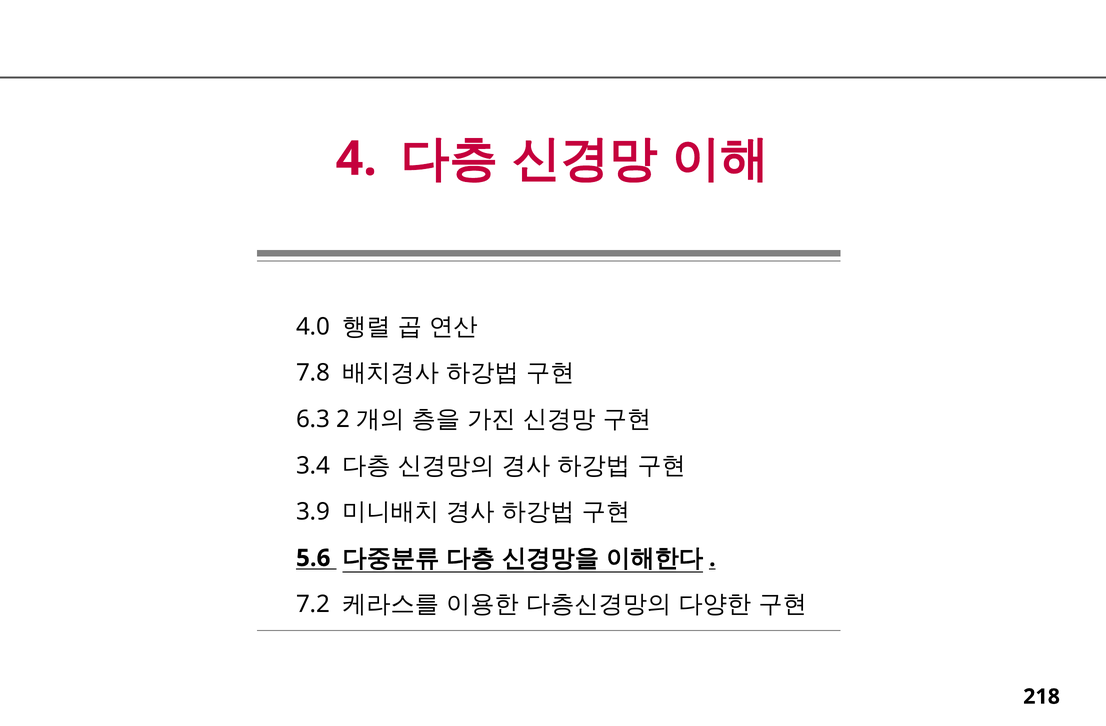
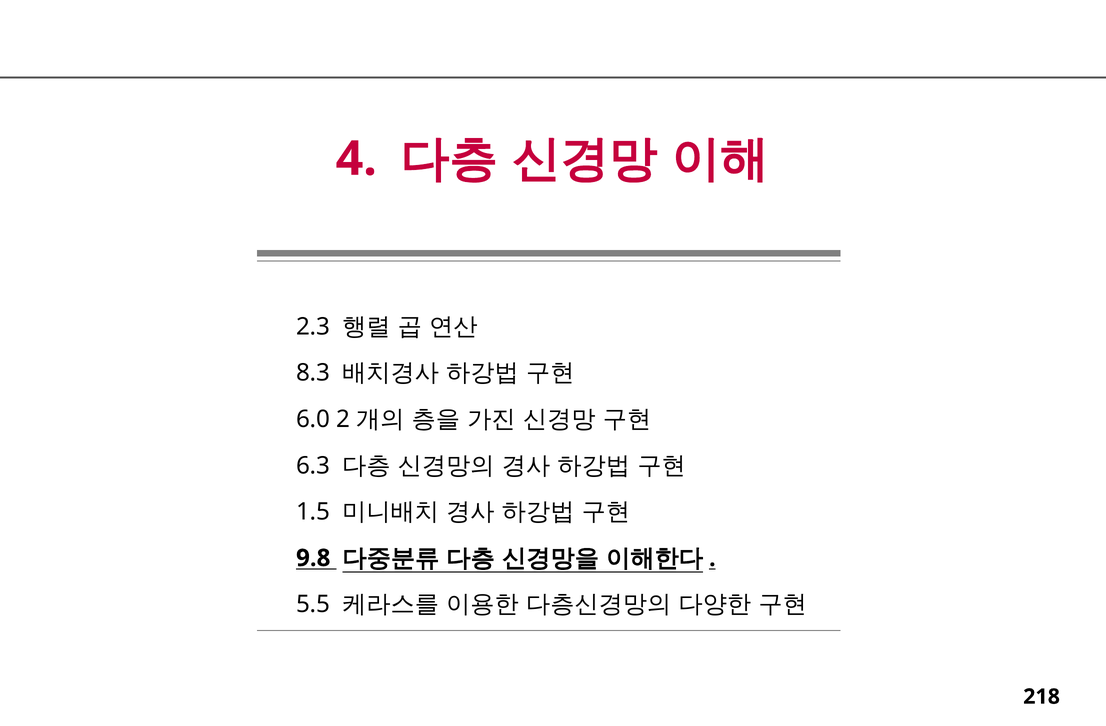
4.0: 4.0 -> 2.3
7.8: 7.8 -> 8.3
6.3: 6.3 -> 6.0
3.4: 3.4 -> 6.3
3.9: 3.9 -> 1.5
5.6: 5.6 -> 9.8
7.2: 7.2 -> 5.5
